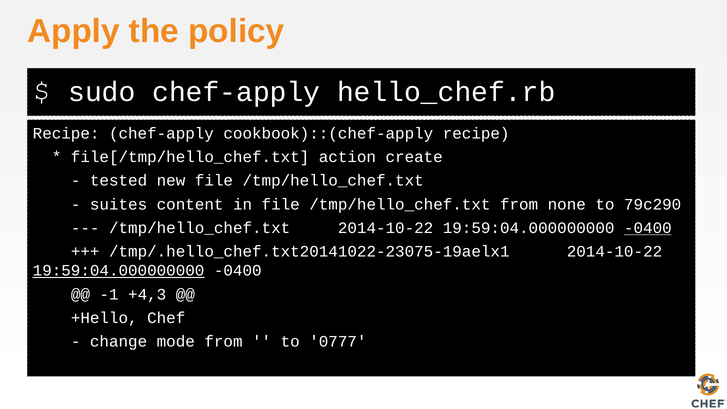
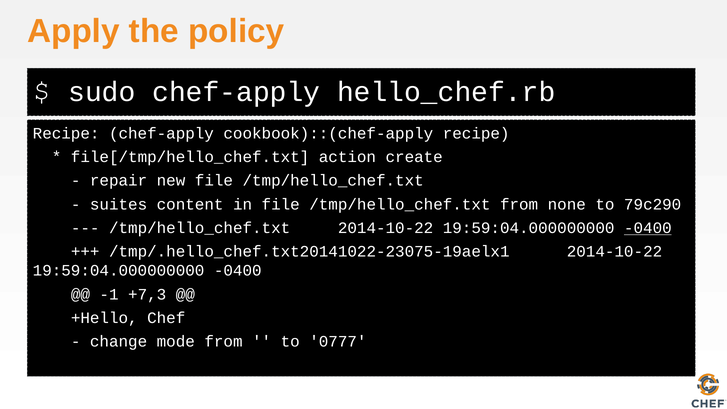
tested: tested -> repair
19:59:04.000000000 at (119, 271) underline: present -> none
+4,3: +4,3 -> +7,3
